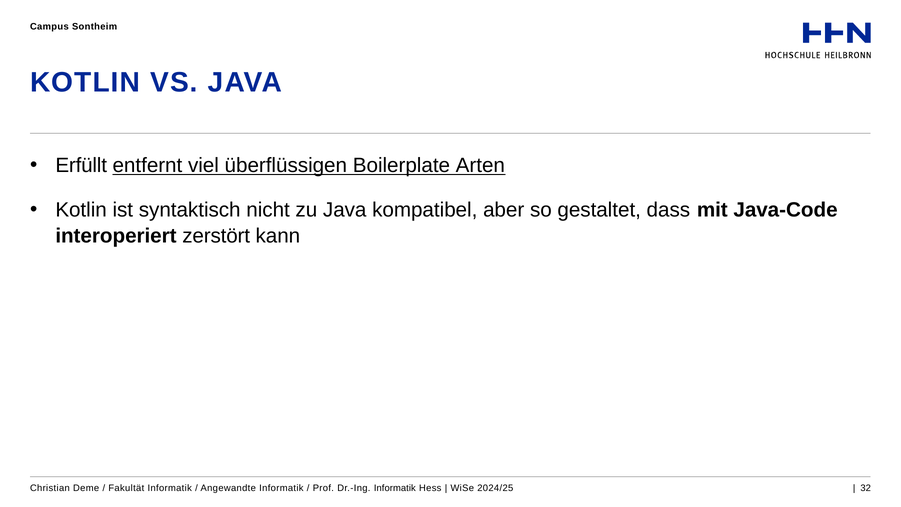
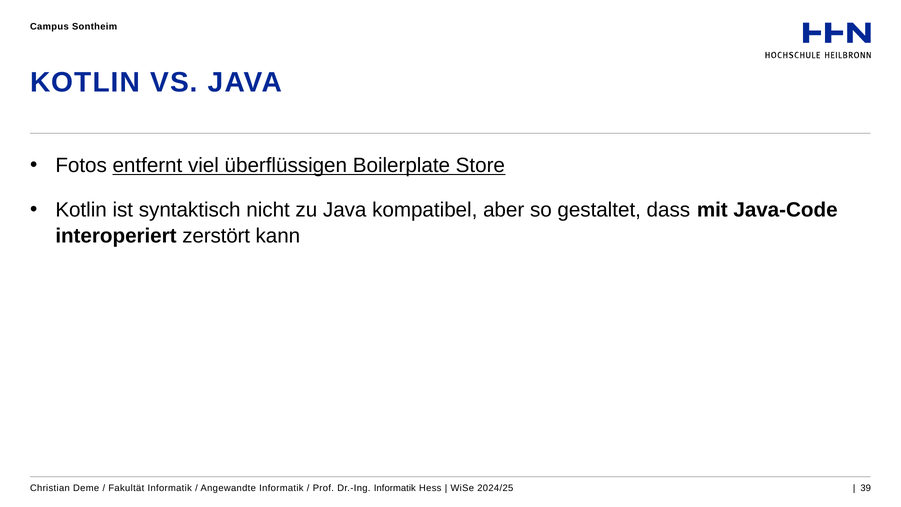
Erfüllt: Erfüllt -> Fotos
Arten: Arten -> Store
32: 32 -> 39
